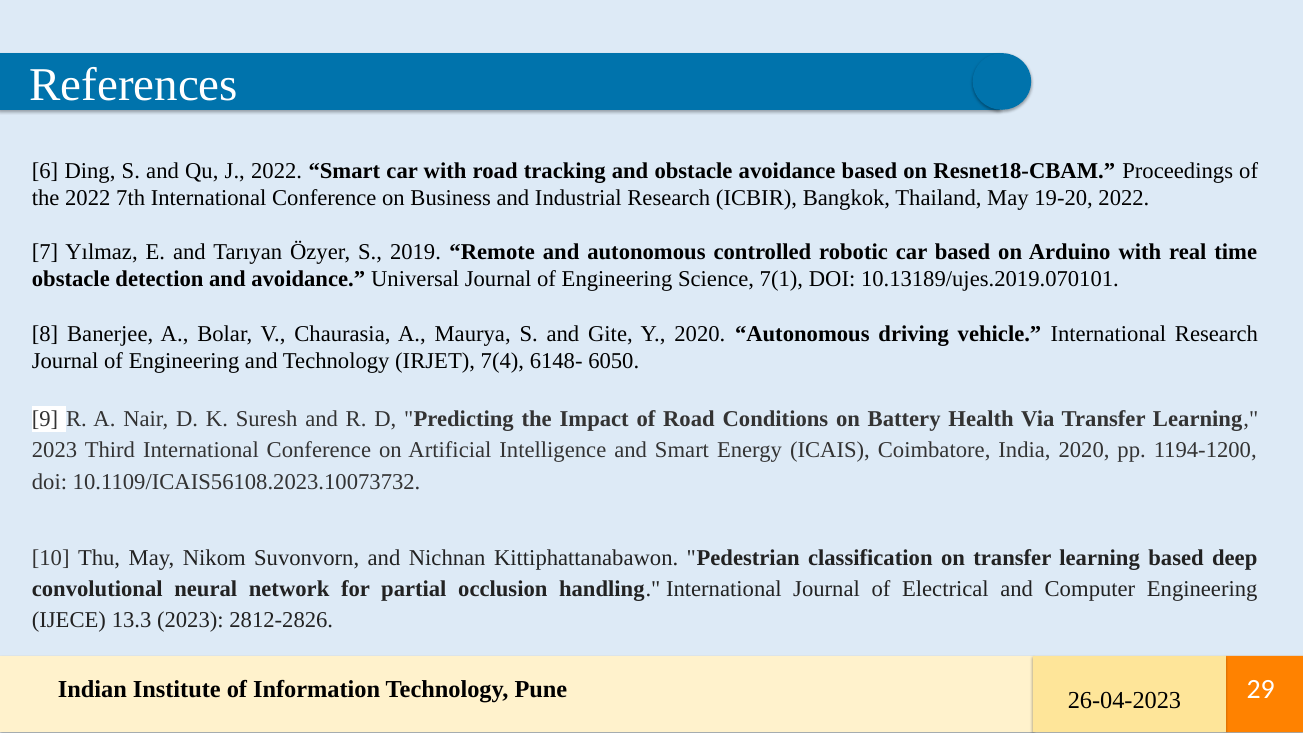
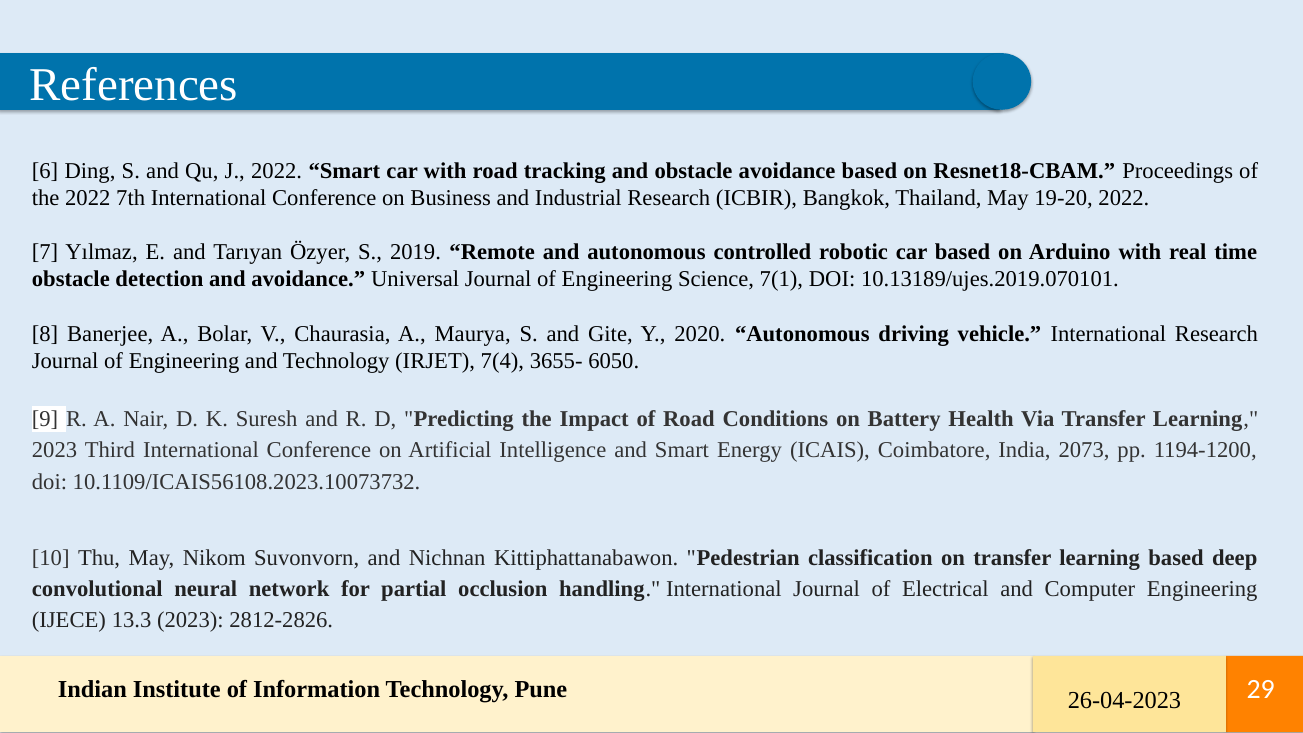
6148-: 6148- -> 3655-
India 2020: 2020 -> 2073
